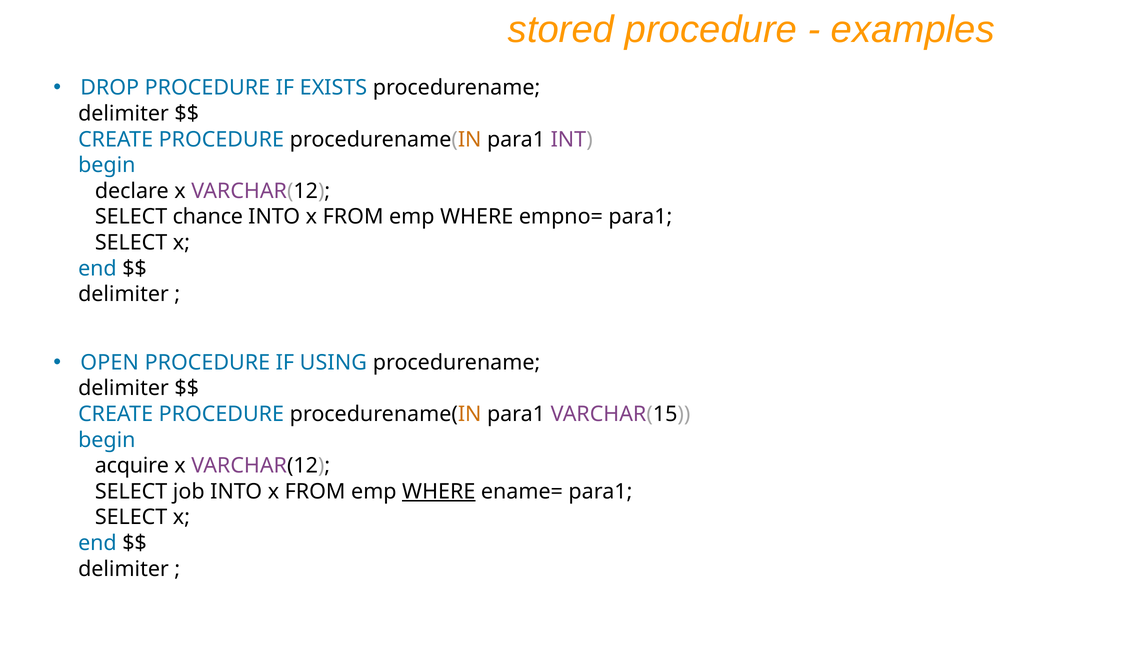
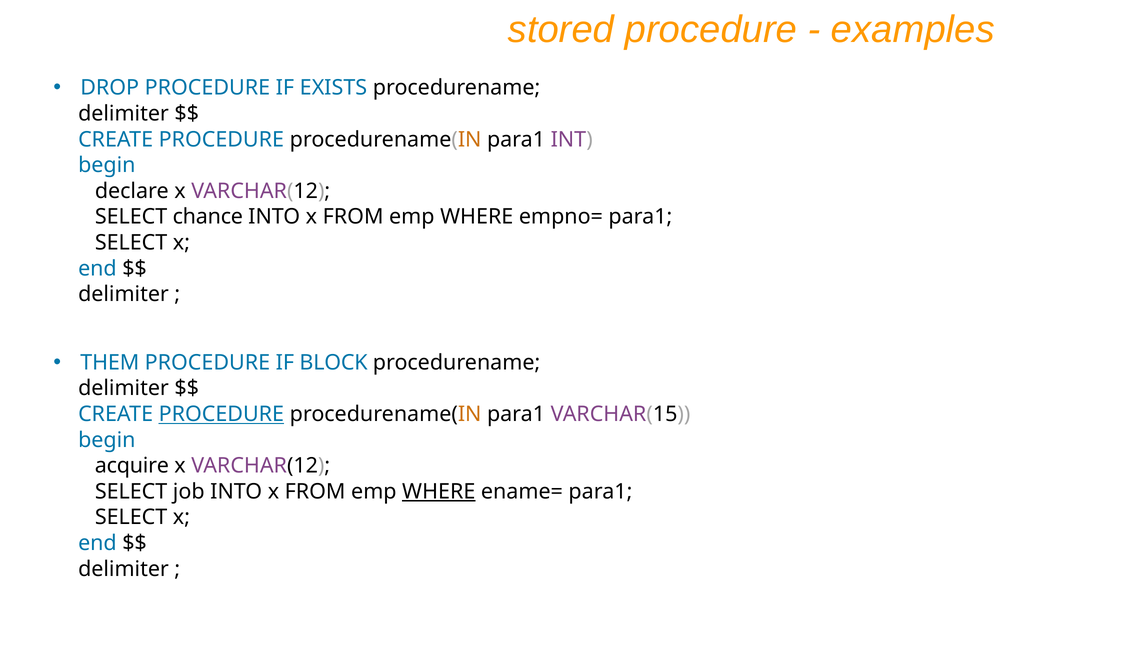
OPEN: OPEN -> THEM
USING: USING -> BLOCK
PROCEDURE at (221, 414) underline: none -> present
